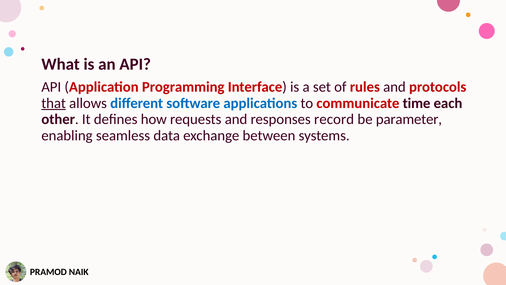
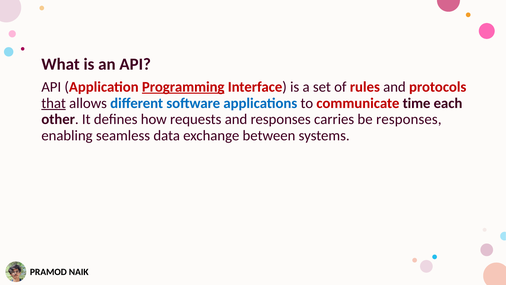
Programming underline: none -> present
record: record -> carries
be parameter: parameter -> responses
